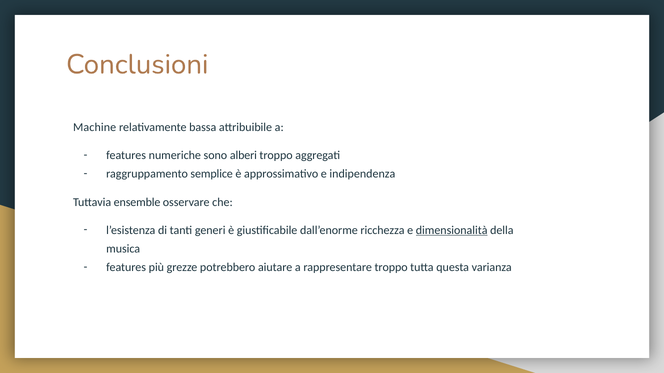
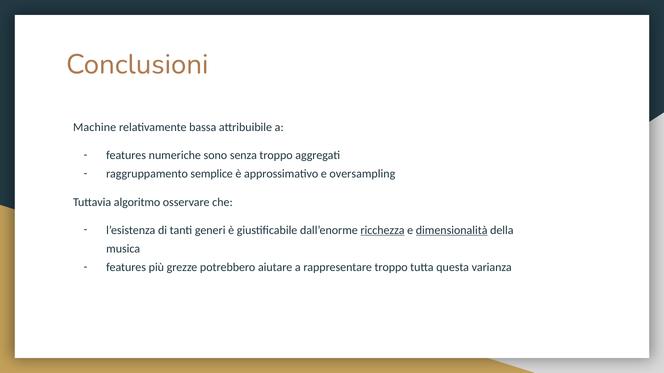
alberi: alberi -> senza
indipendenza: indipendenza -> oversampling
ensemble: ensemble -> algoritmo
ricchezza underline: none -> present
